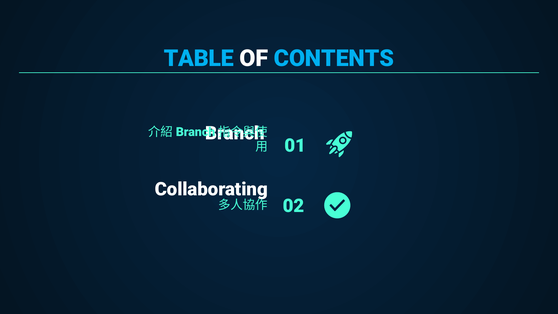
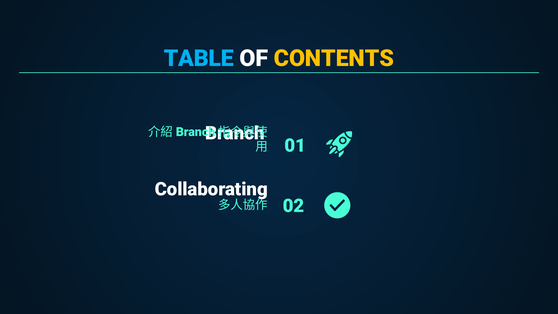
CONTENTS colour: light blue -> yellow
